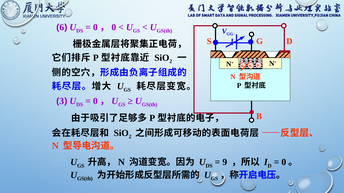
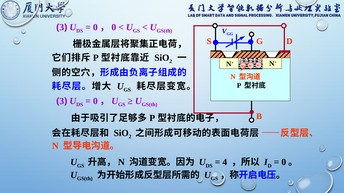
6 at (62, 27): 6 -> 3
9: 9 -> 4
